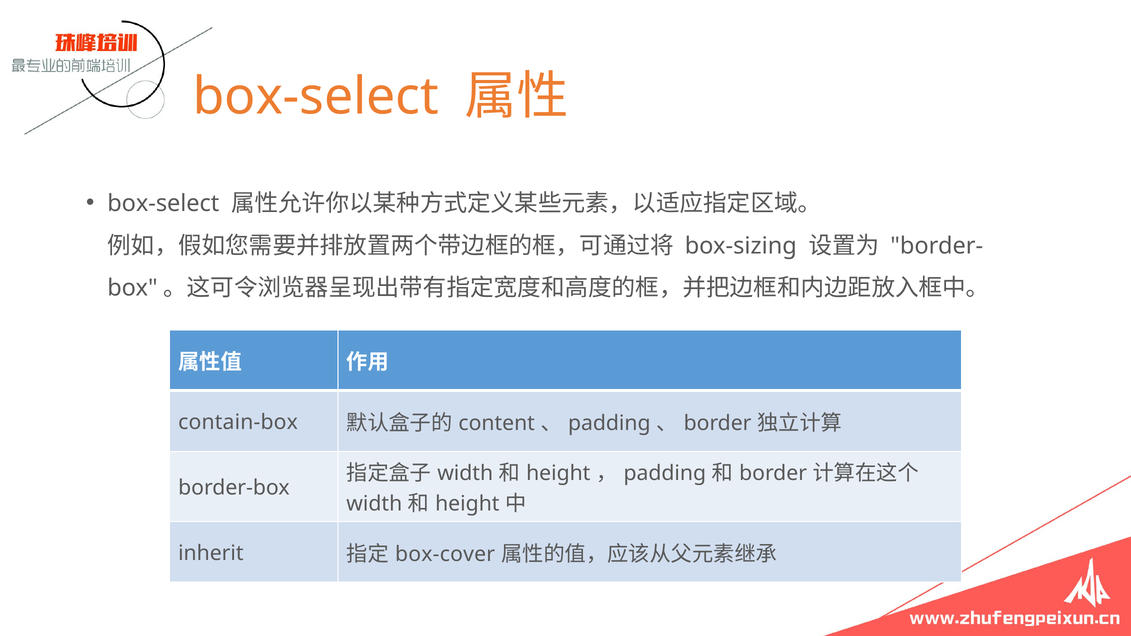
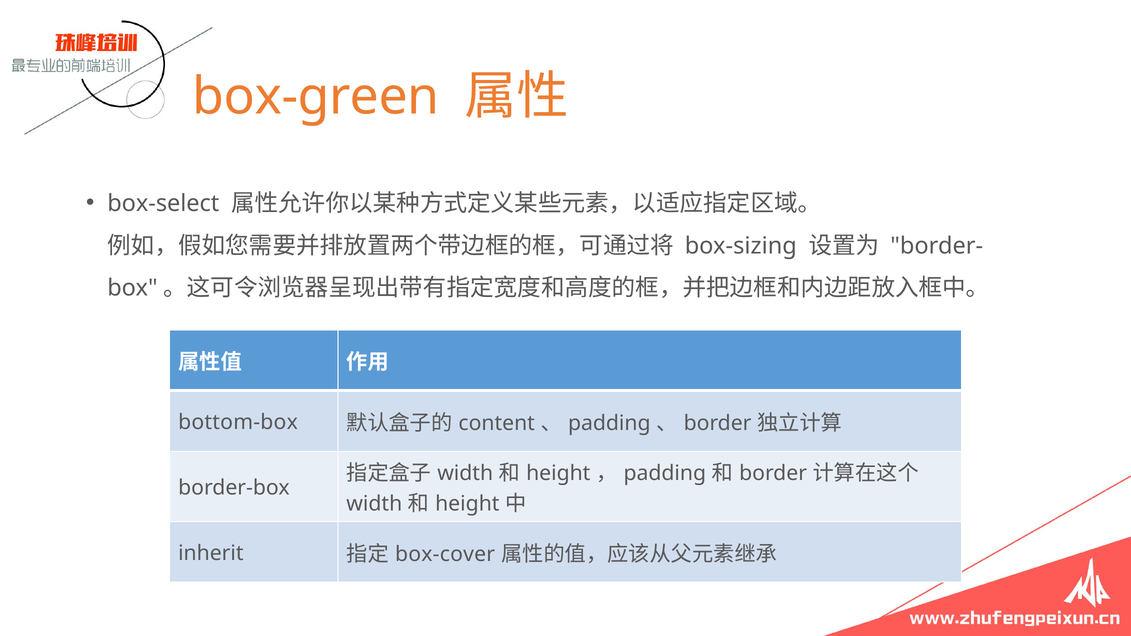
box-select at (316, 97): box-select -> box-green
contain-box: contain-box -> bottom-box
